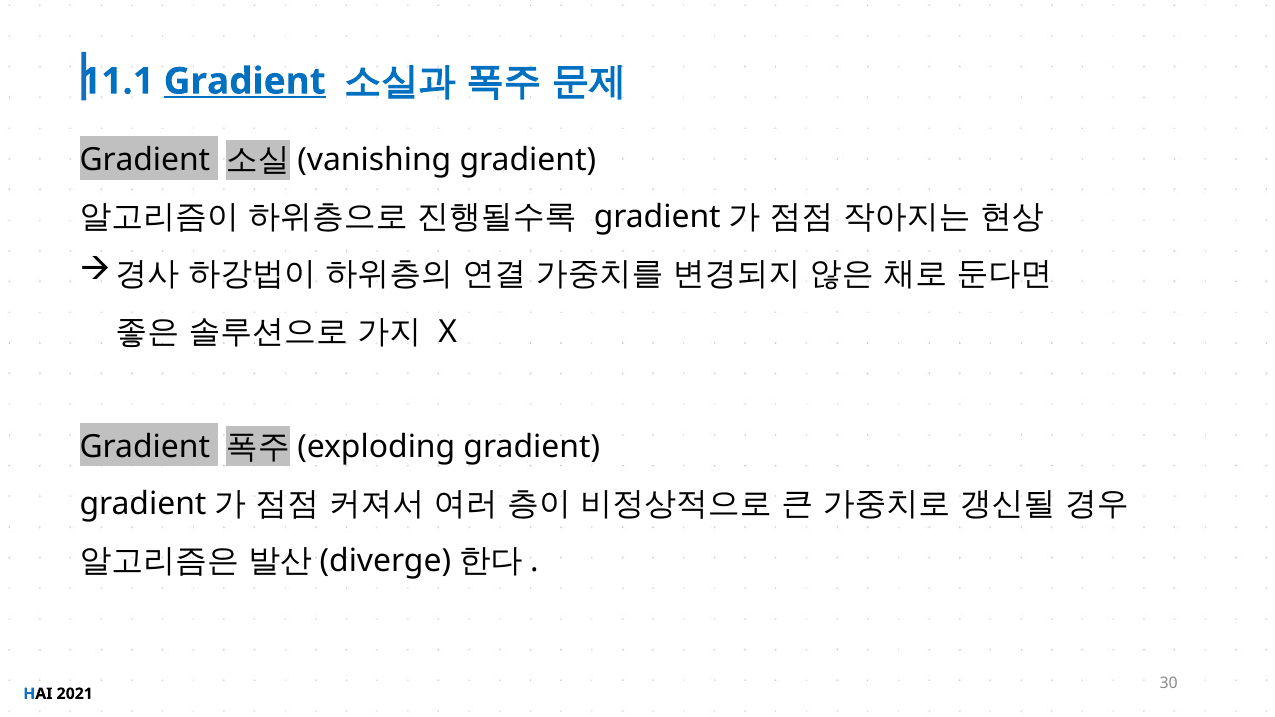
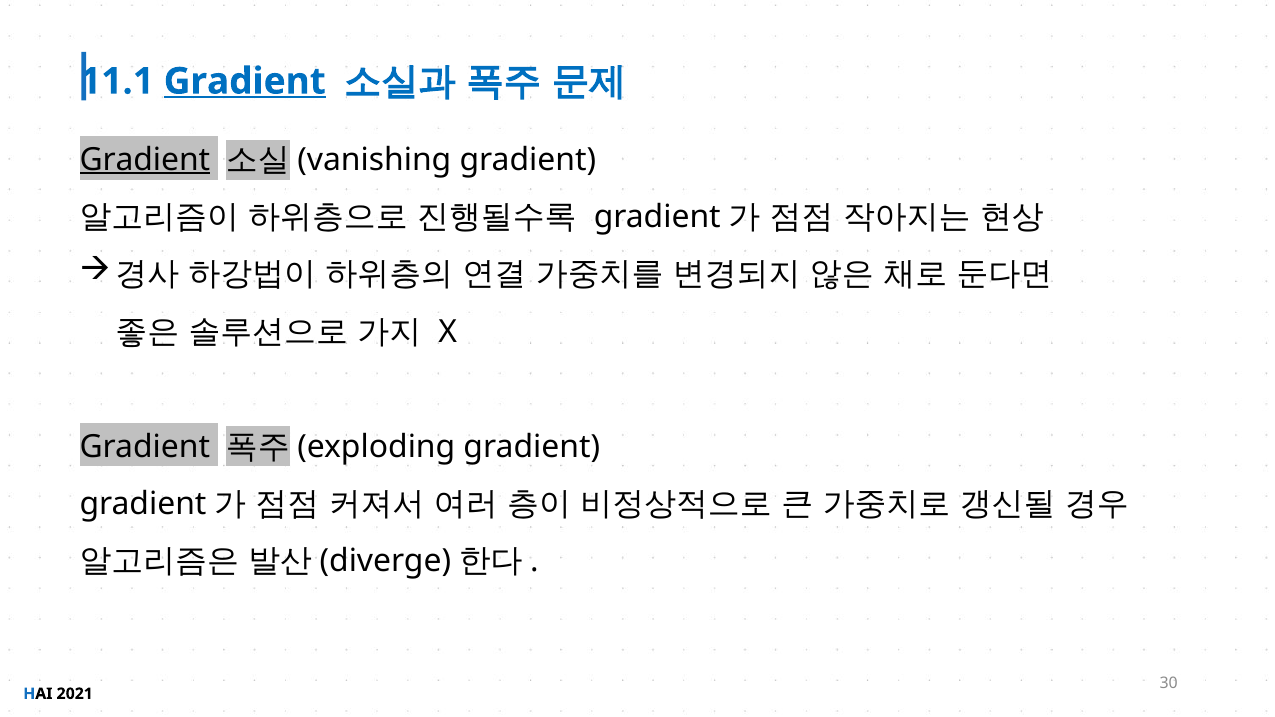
Gradient at (145, 160) underline: none -> present
